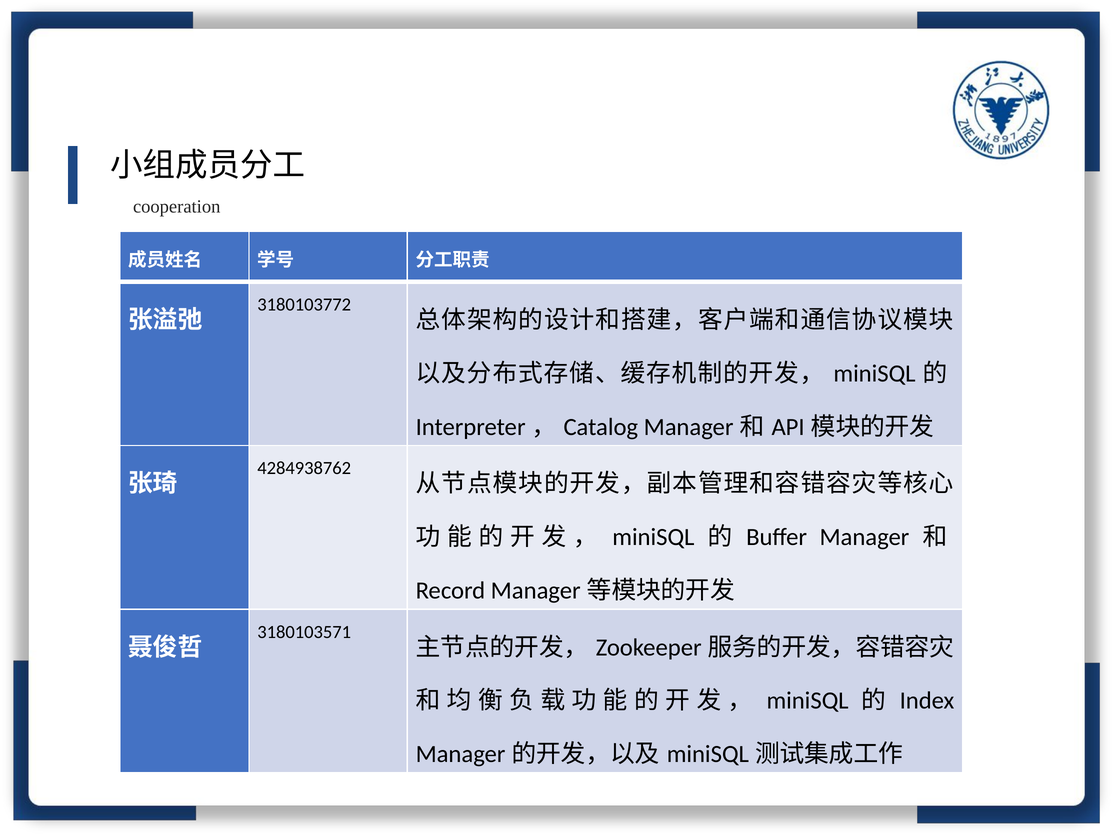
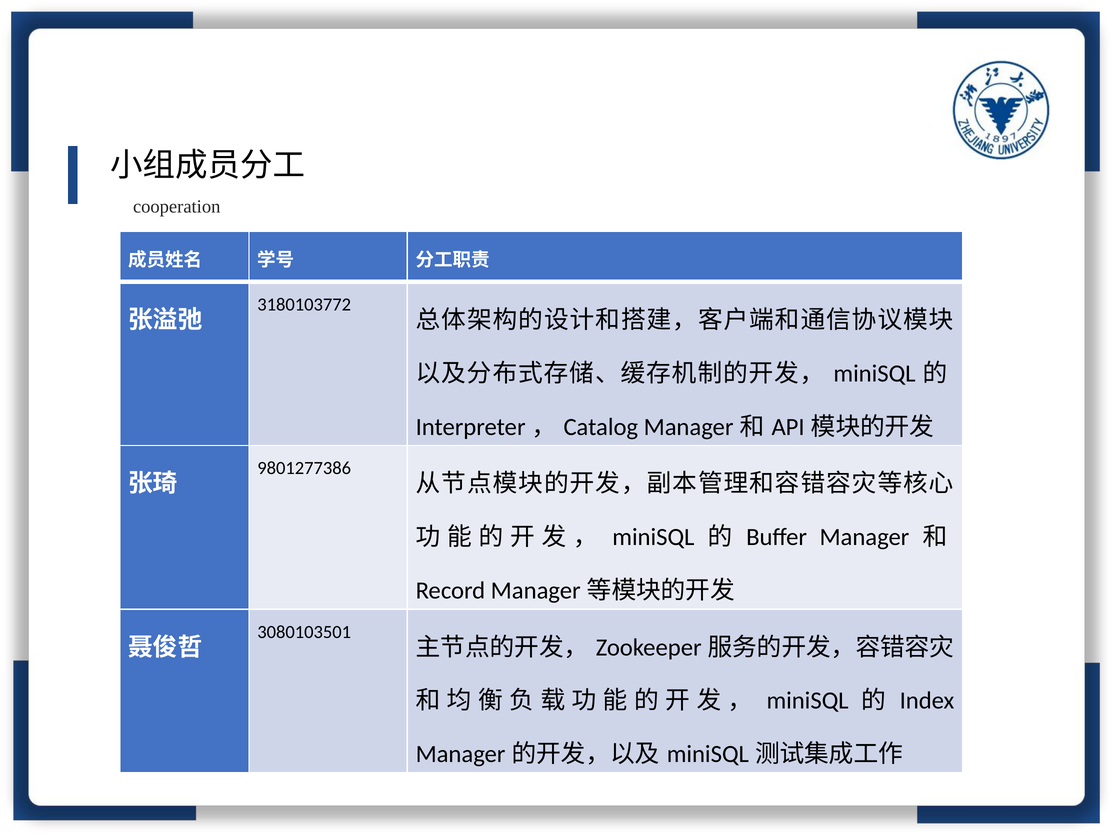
4284938762: 4284938762 -> 9801277386
3180103571: 3180103571 -> 3080103501
